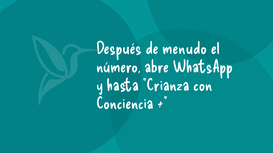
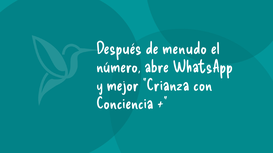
hasta: hasta -> mejor
